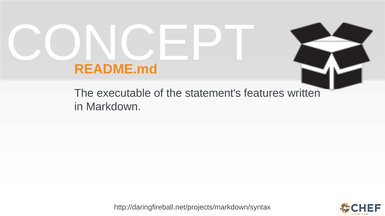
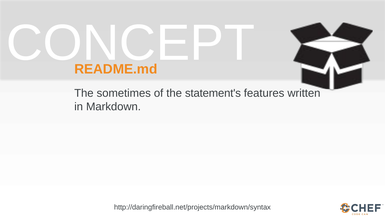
executable: executable -> sometimes
